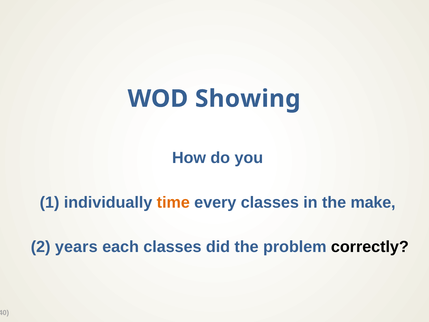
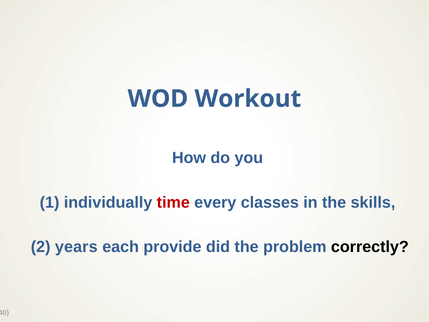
Showing: Showing -> Workout
time colour: orange -> red
make: make -> skills
each classes: classes -> provide
